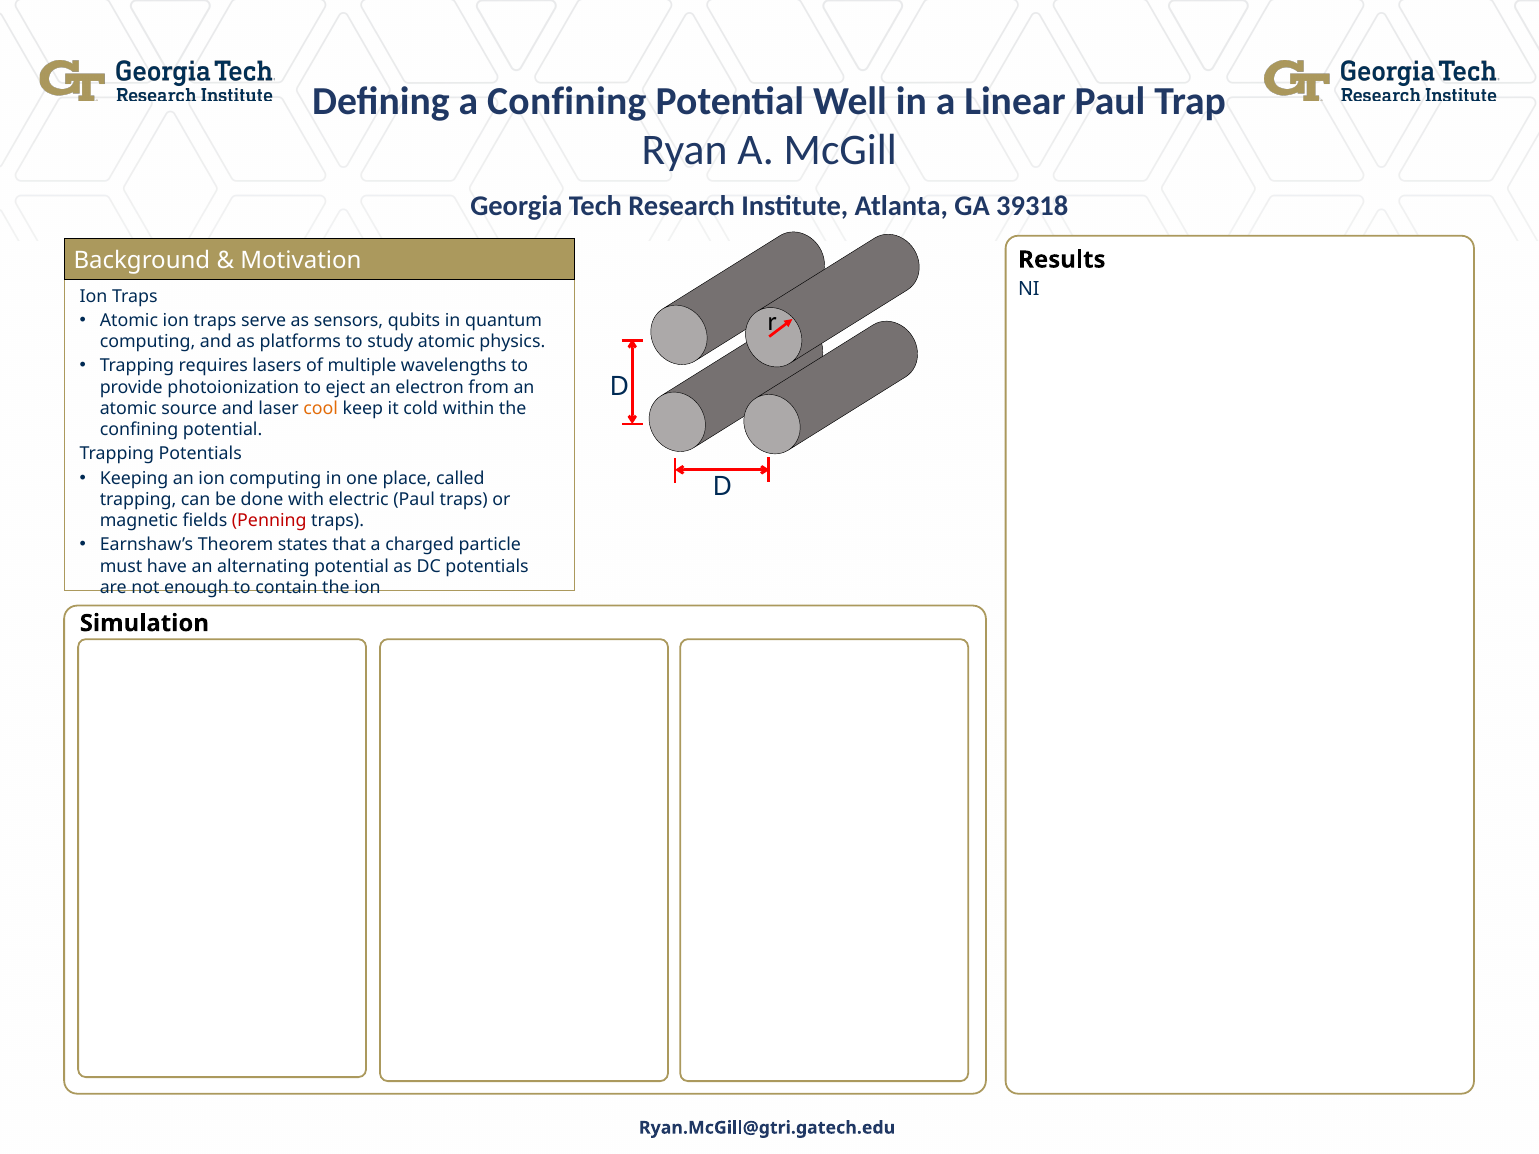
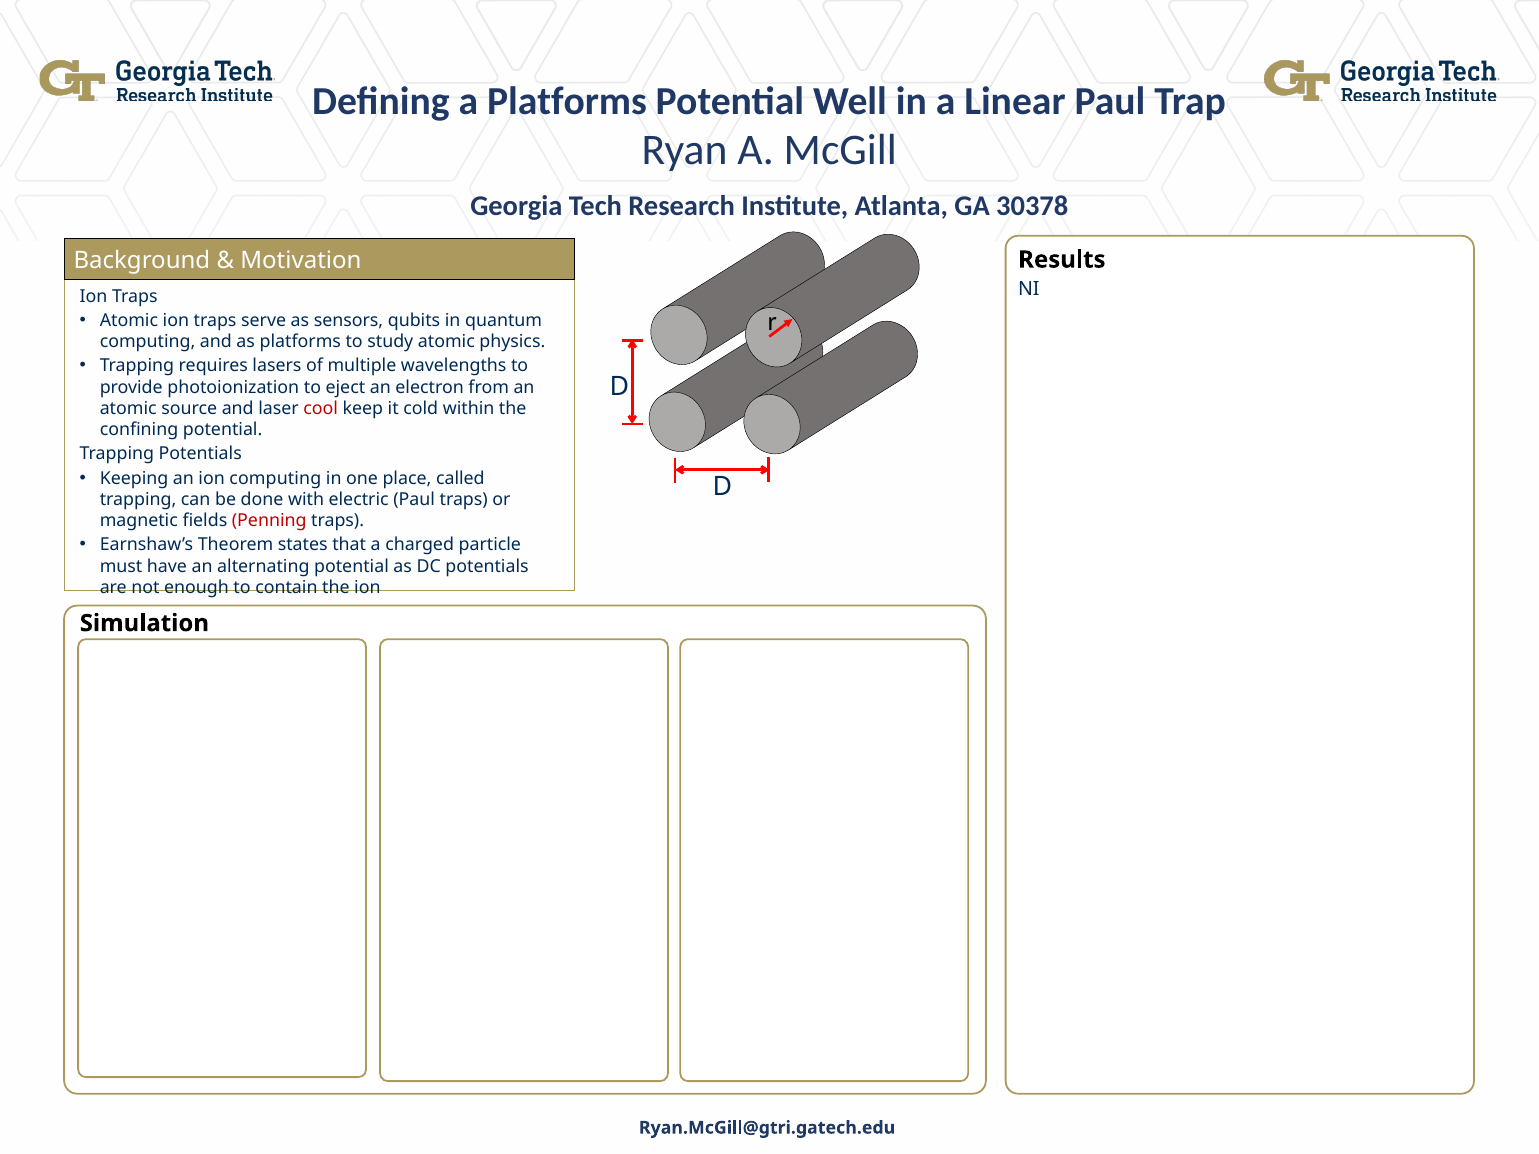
a Confining: Confining -> Platforms
39318: 39318 -> 30378
cool colour: orange -> red
